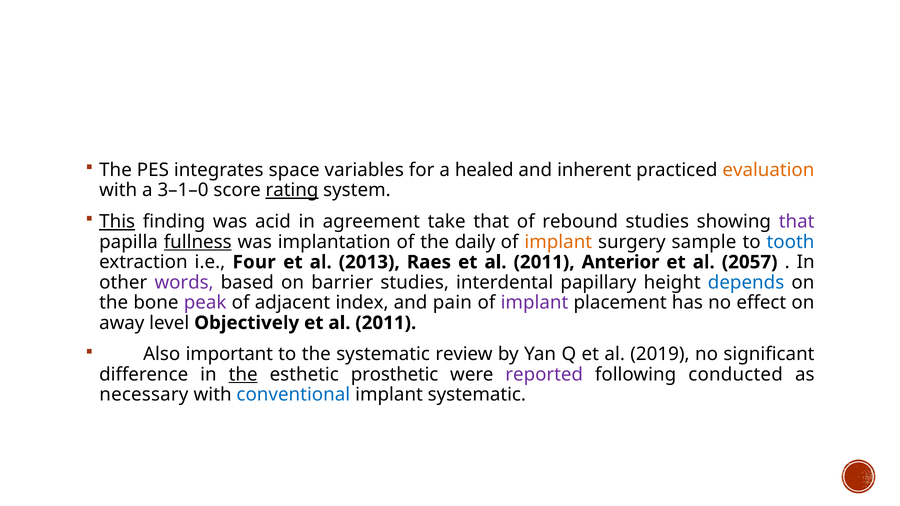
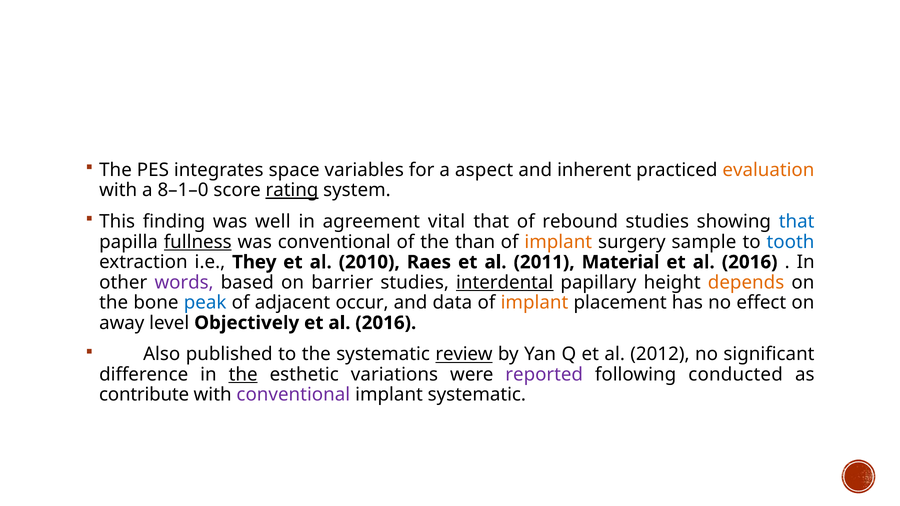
healed: healed -> aspect
3–1–0: 3–1–0 -> 8–1–0
This underline: present -> none
acid: acid -> well
take: take -> vital
that at (797, 222) colour: purple -> blue
was implantation: implantation -> conventional
daily: daily -> than
Four: Four -> They
2013: 2013 -> 2010
Anterior: Anterior -> Material
2057 at (750, 262): 2057 -> 2016
interdental underline: none -> present
depends colour: blue -> orange
peak colour: purple -> blue
index: index -> occur
pain: pain -> data
implant at (535, 303) colour: purple -> orange
2011 at (386, 323): 2011 -> 2016
important: important -> published
review underline: none -> present
2019: 2019 -> 2012
prosthetic: prosthetic -> variations
necessary: necessary -> contribute
conventional at (293, 395) colour: blue -> purple
